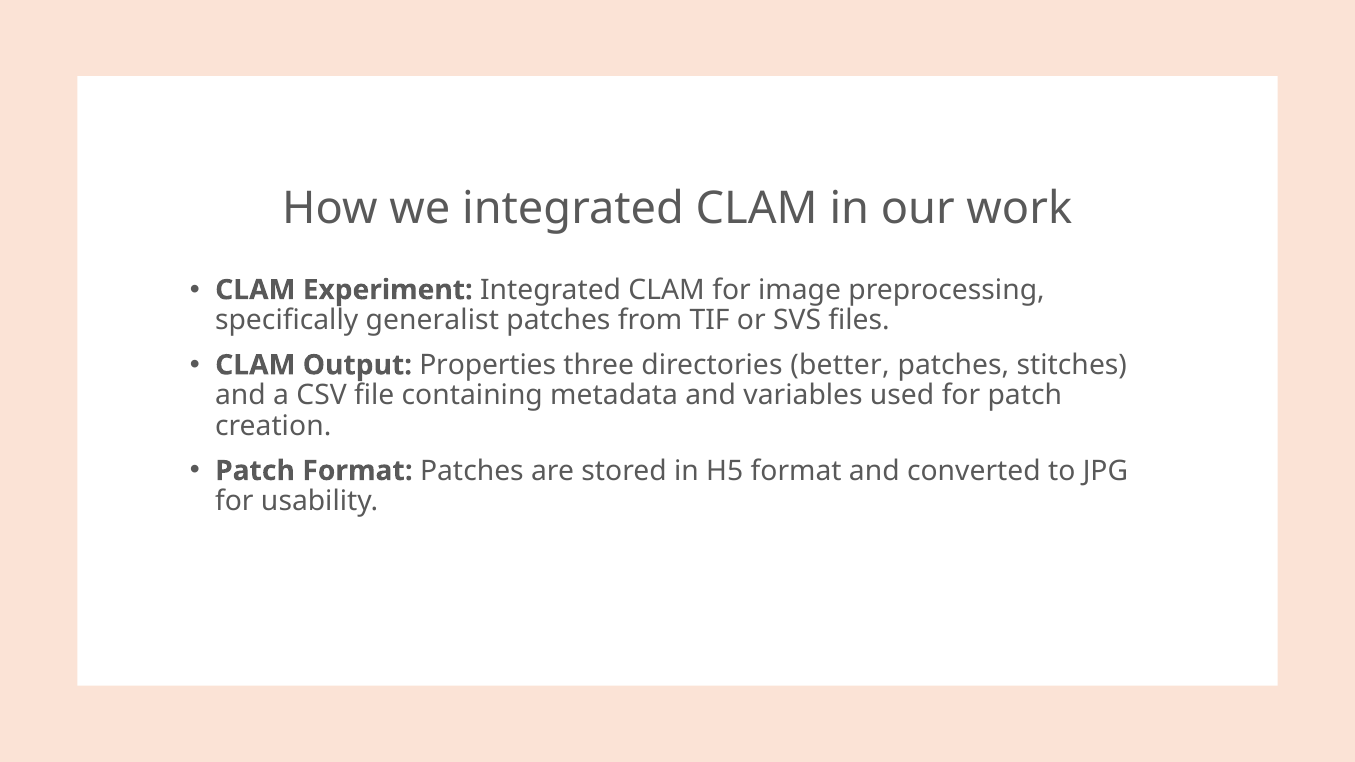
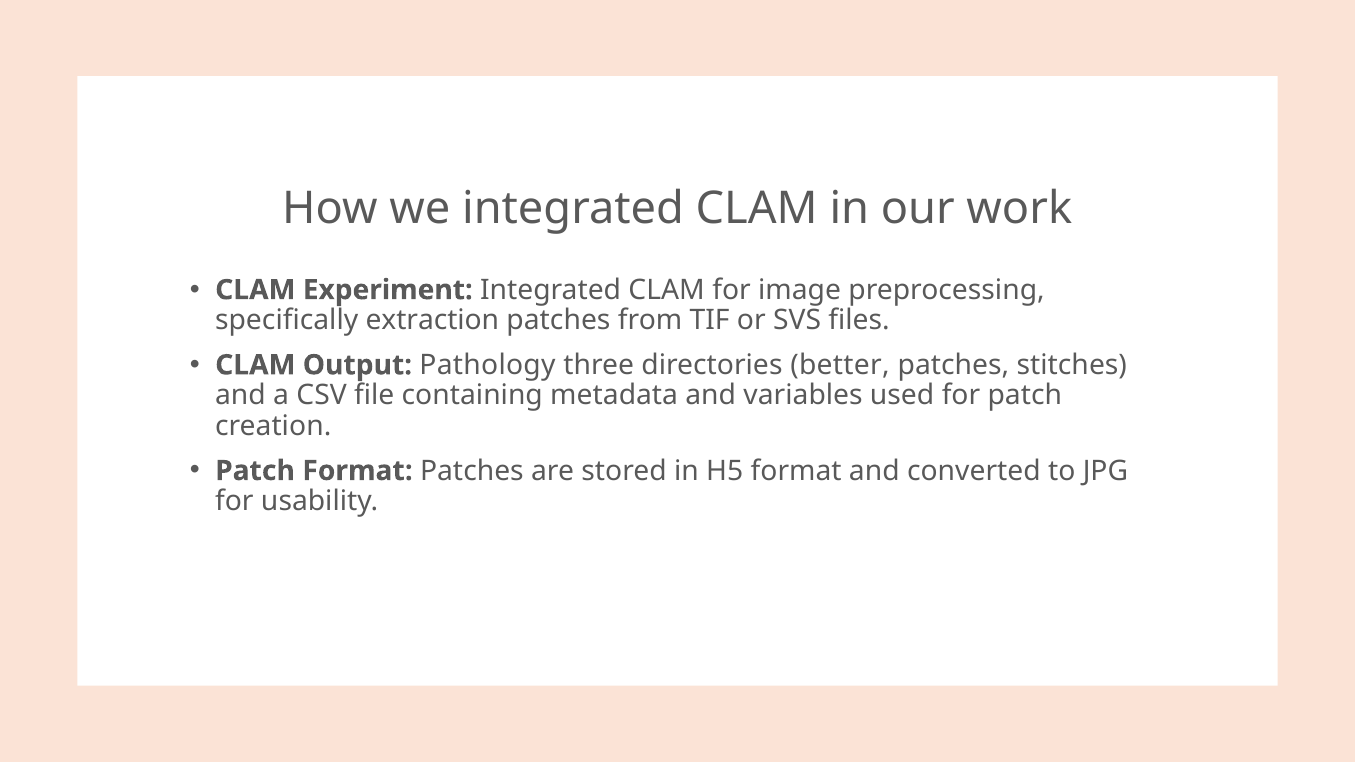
generalist: generalist -> extraction
Properties: Properties -> Pathology
